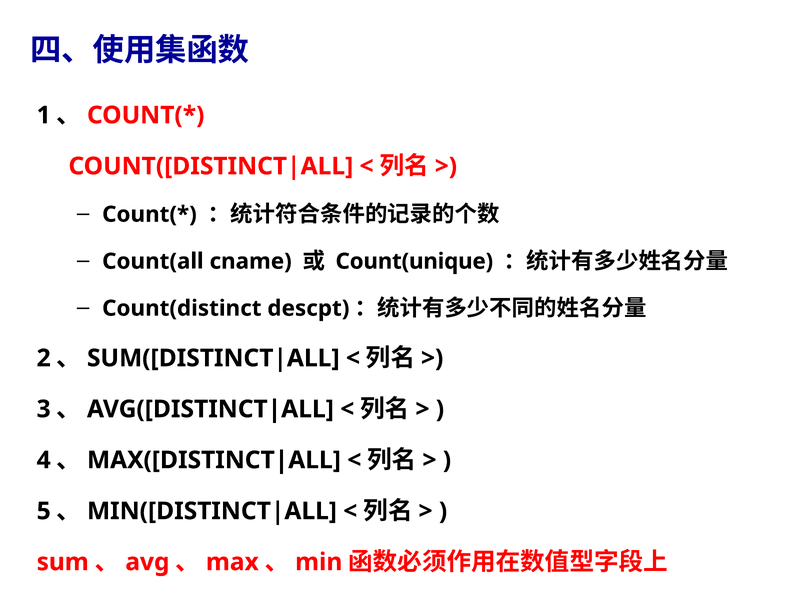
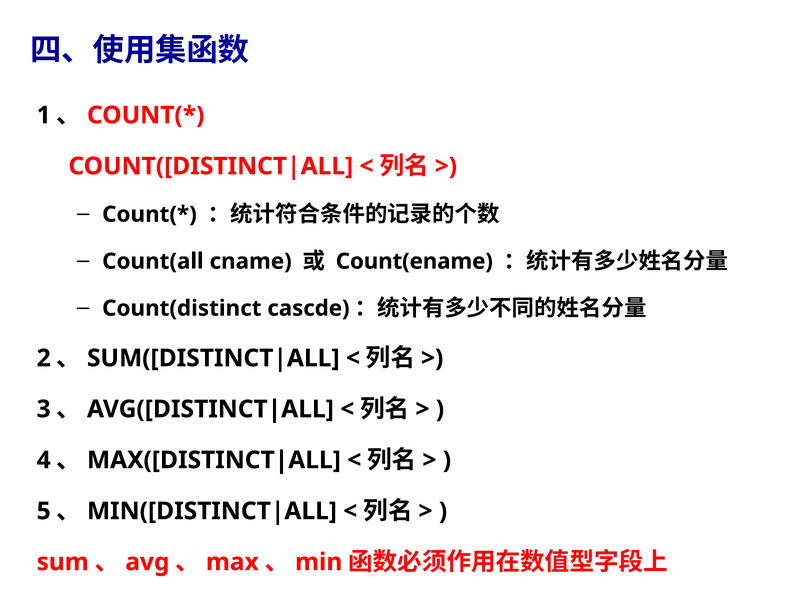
Count(unique: Count(unique -> Count(ename
descpt: descpt -> cascde
